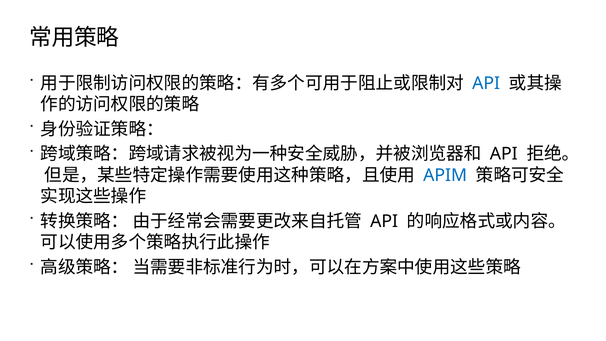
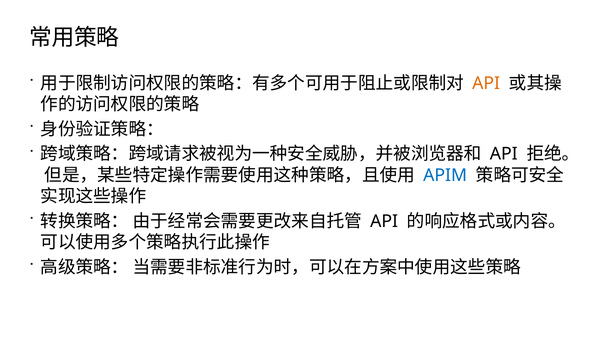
API at (486, 83) colour: blue -> orange
